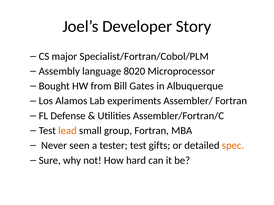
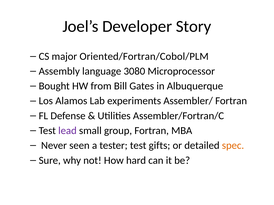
Specialist/Fortran/Cobol/PLM: Specialist/Fortran/Cobol/PLM -> Oriented/Fortran/Cobol/PLM
8020: 8020 -> 3080
lead colour: orange -> purple
